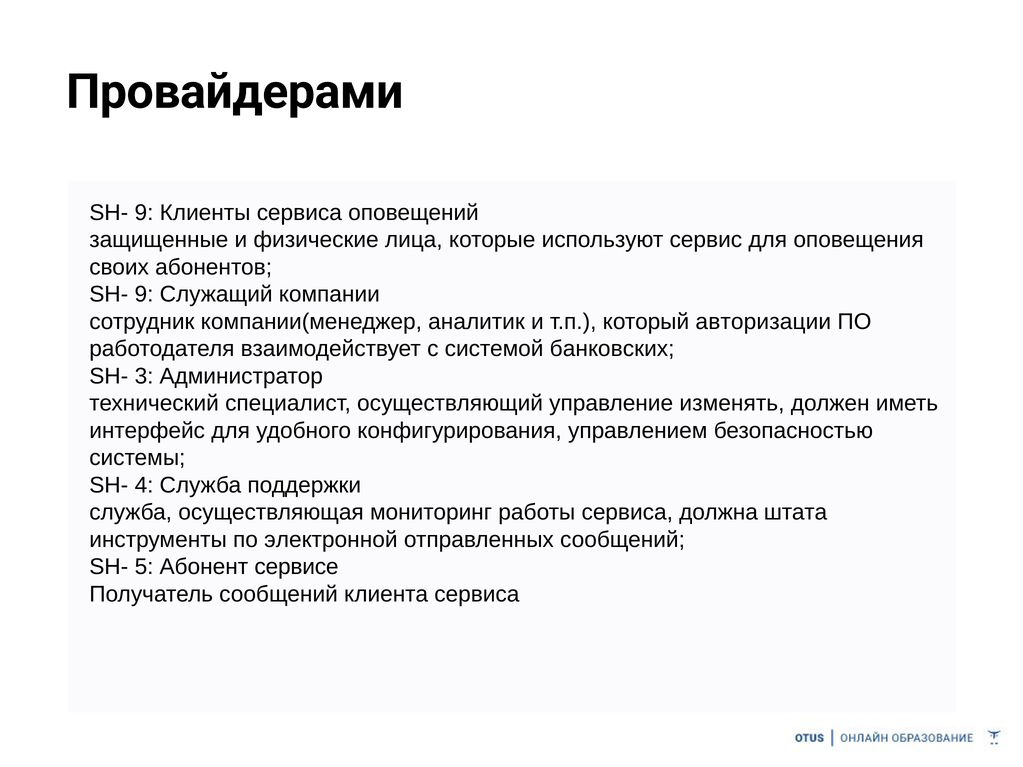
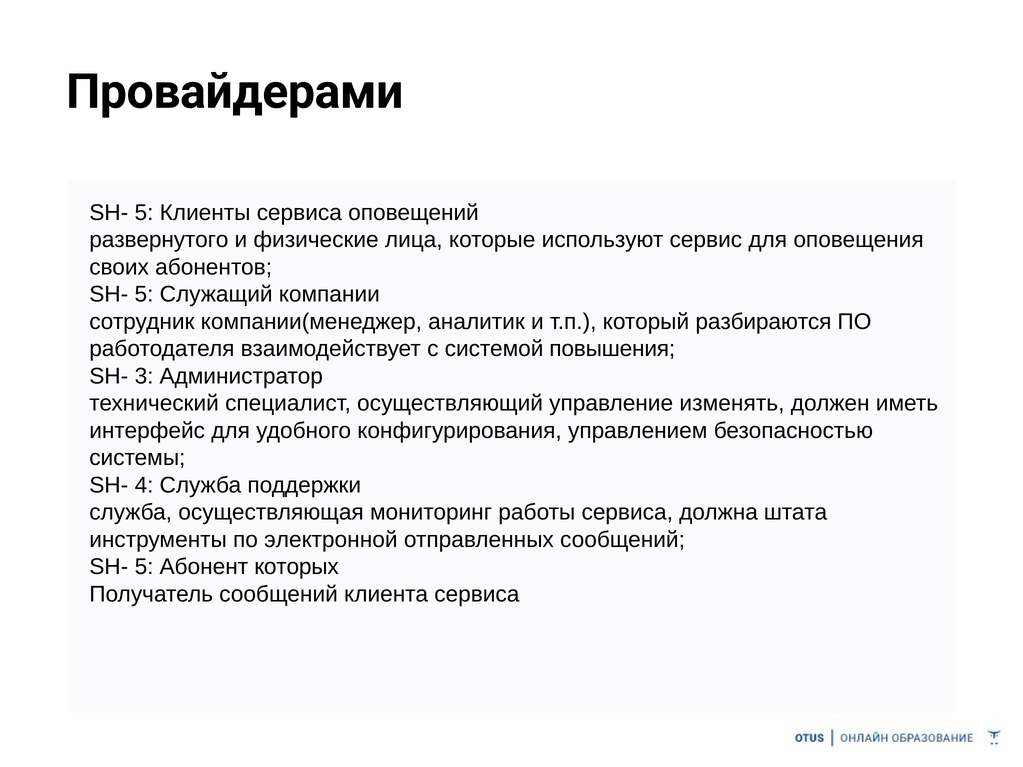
9 at (144, 213): 9 -> 5
защищенные: защищенные -> развернутого
9 at (144, 294): 9 -> 5
авторизации: авторизации -> разбираются
банковских: банковских -> повышения
сервисе: сервисе -> которых
